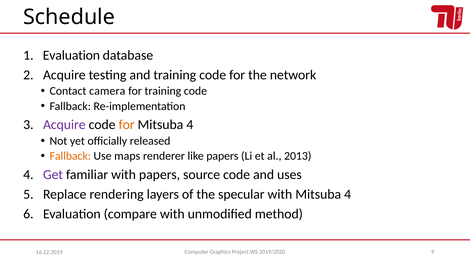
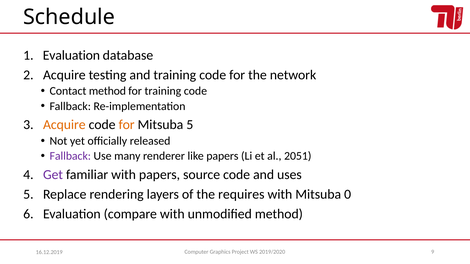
Contact camera: camera -> method
Acquire at (64, 125) colour: purple -> orange
4 at (190, 125): 4 -> 5
Fallback at (70, 156) colour: orange -> purple
maps: maps -> many
2013: 2013 -> 2051
specular: specular -> requires
with Mitsuba 4: 4 -> 0
